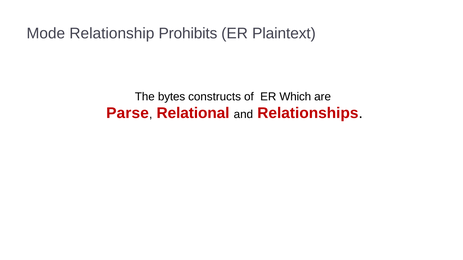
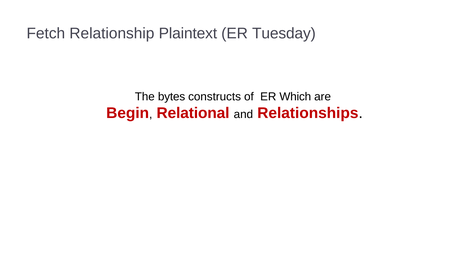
Mode: Mode -> Fetch
Prohibits: Prohibits -> Plaintext
Plaintext: Plaintext -> Tuesday
Parse: Parse -> Begin
